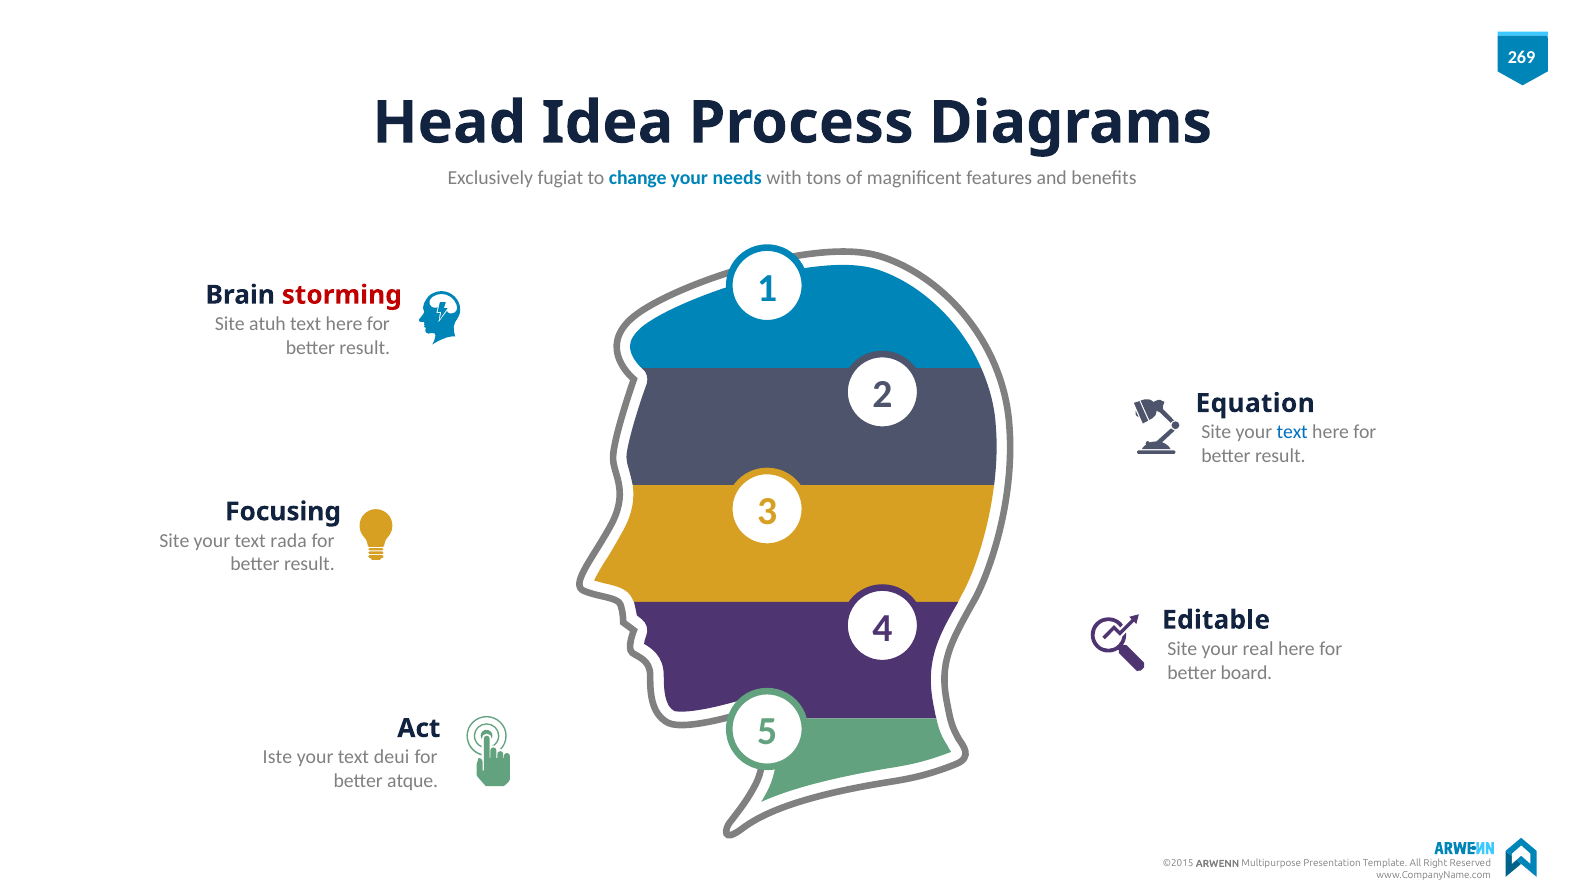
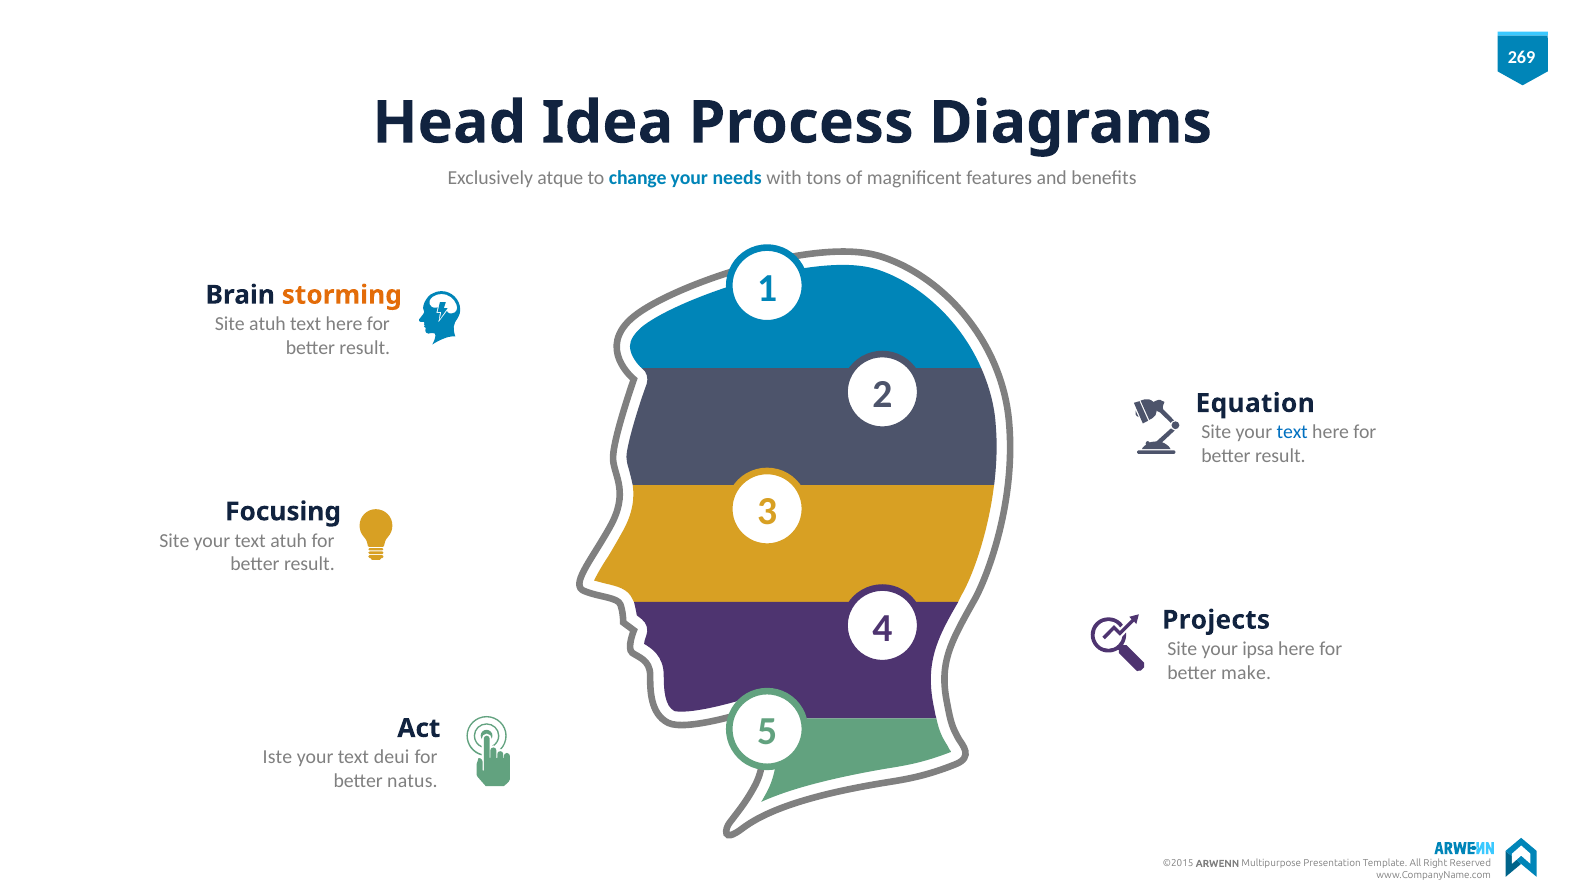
fugiat: fugiat -> atque
storming colour: red -> orange
text rada: rada -> atuh
Editable: Editable -> Projects
real: real -> ipsa
board: board -> make
atque: atque -> natus
